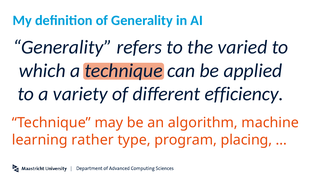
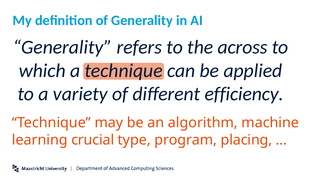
varied: varied -> across
rather: rather -> crucial
